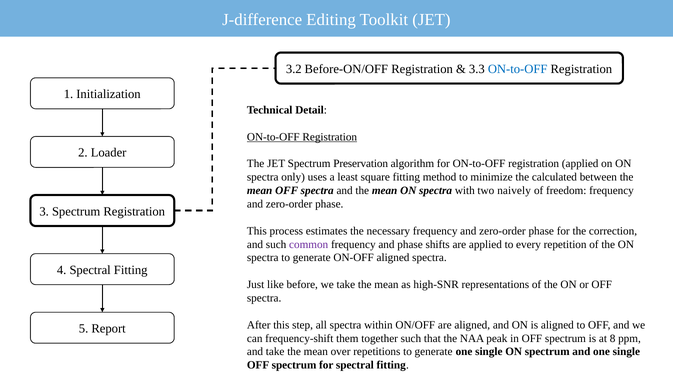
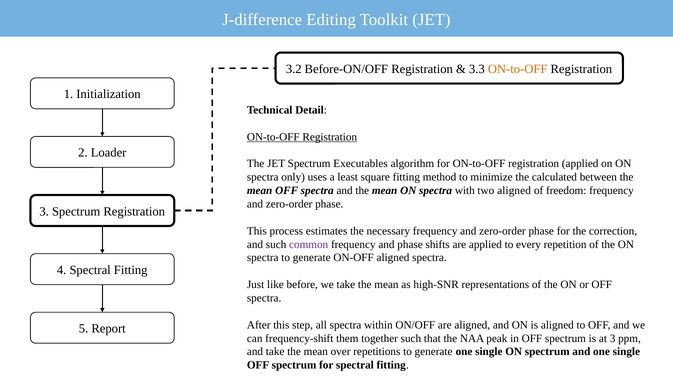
ON-to-OFF at (518, 69) colour: blue -> orange
Preservation: Preservation -> Executables
two naively: naively -> aligned
at 8: 8 -> 3
